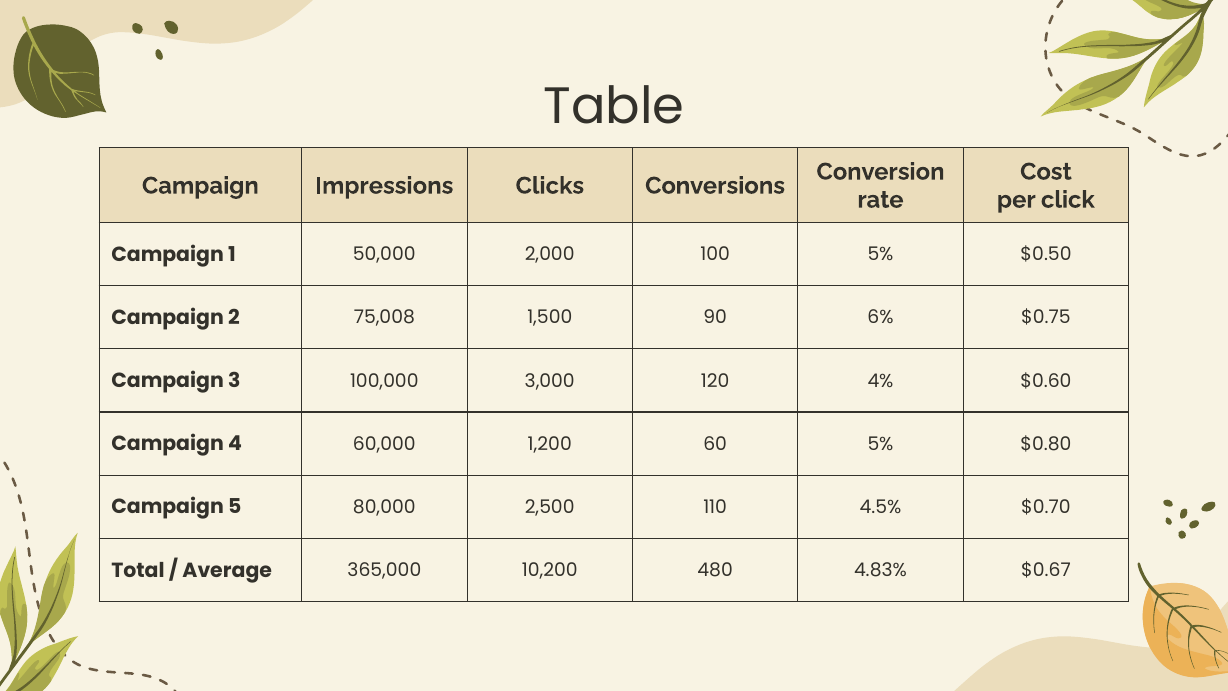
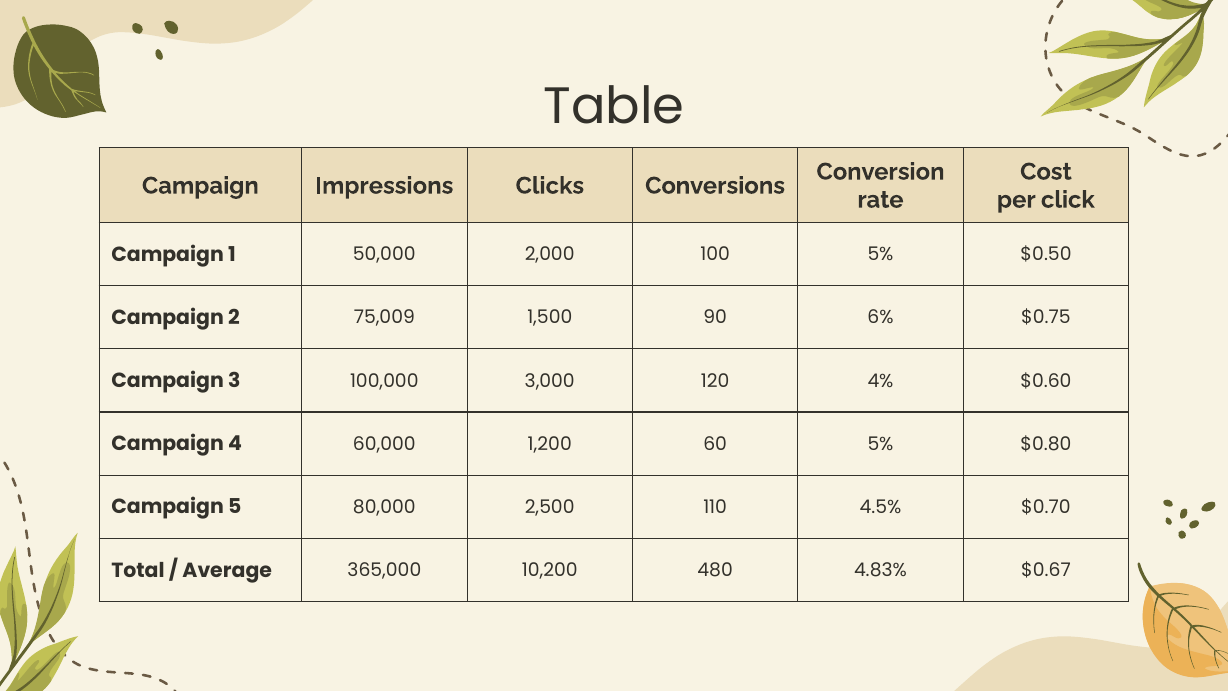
75,008: 75,008 -> 75,009
